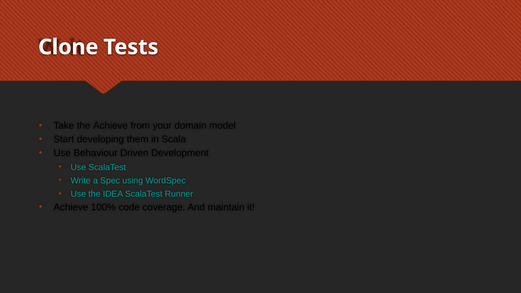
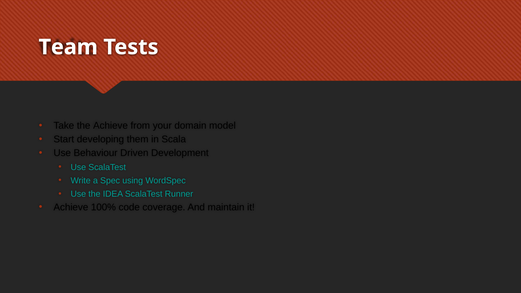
Clone: Clone -> Team
